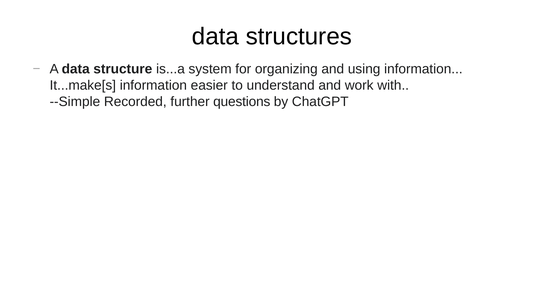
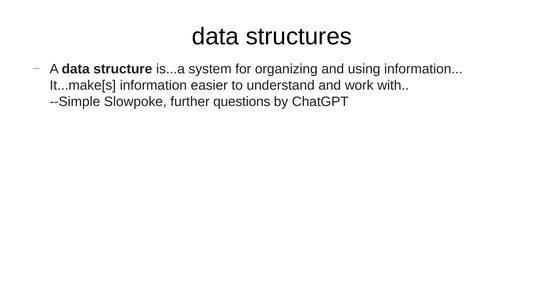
Recorded: Recorded -> Slowpoke
